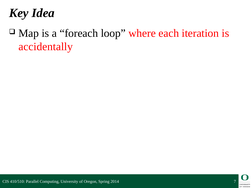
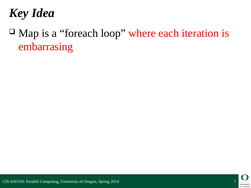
accidentally: accidentally -> embarrasing
